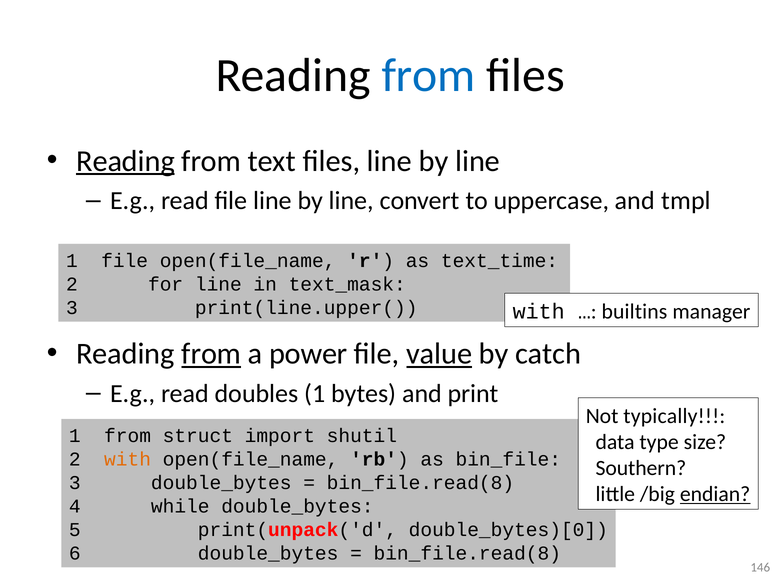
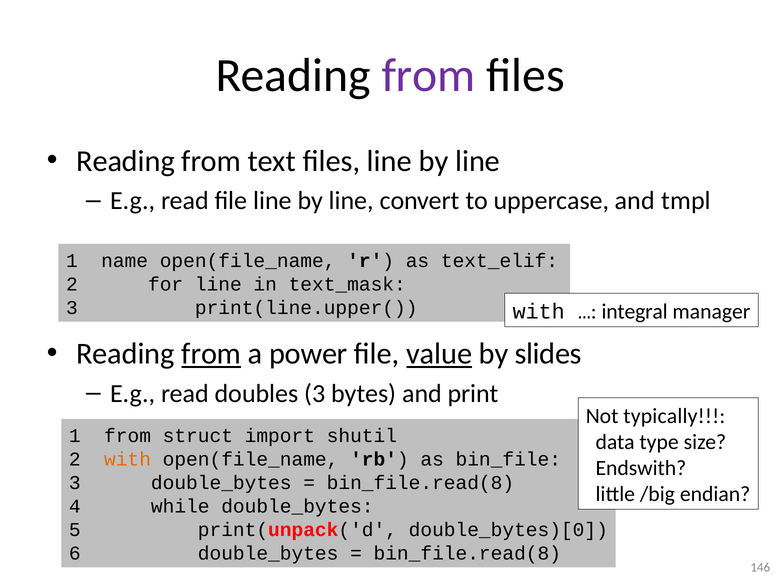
from at (429, 76) colour: blue -> purple
Reading at (125, 161) underline: present -> none
1 file: file -> name
text_time: text_time -> text_elif
builtins: builtins -> integral
catch: catch -> slides
doubles 1: 1 -> 3
Southern: Southern -> Endswith
endian underline: present -> none
